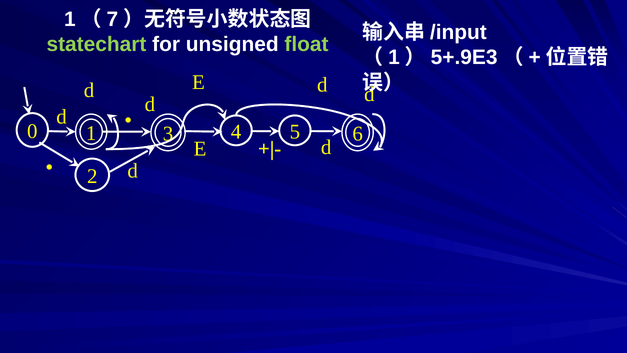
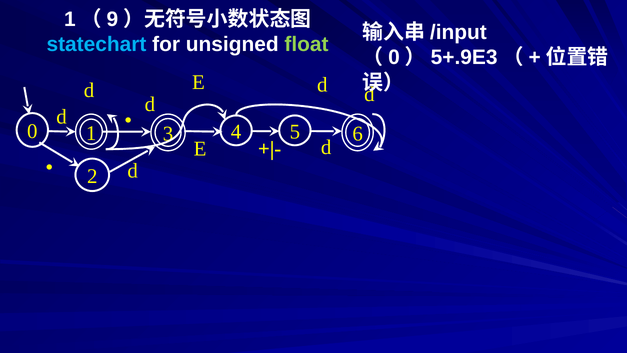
7: 7 -> 9
statechart colour: light green -> light blue
1 at (394, 57): 1 -> 0
